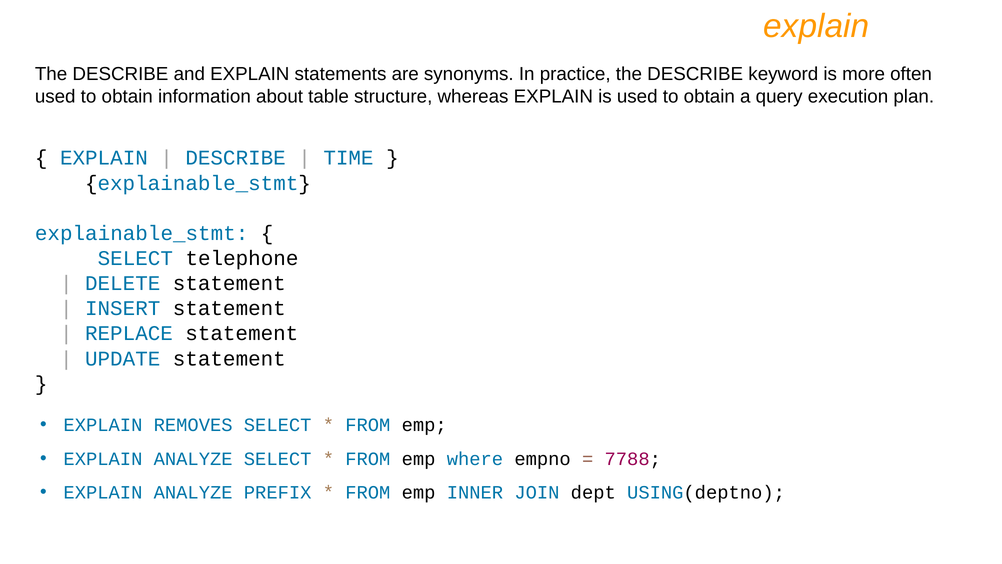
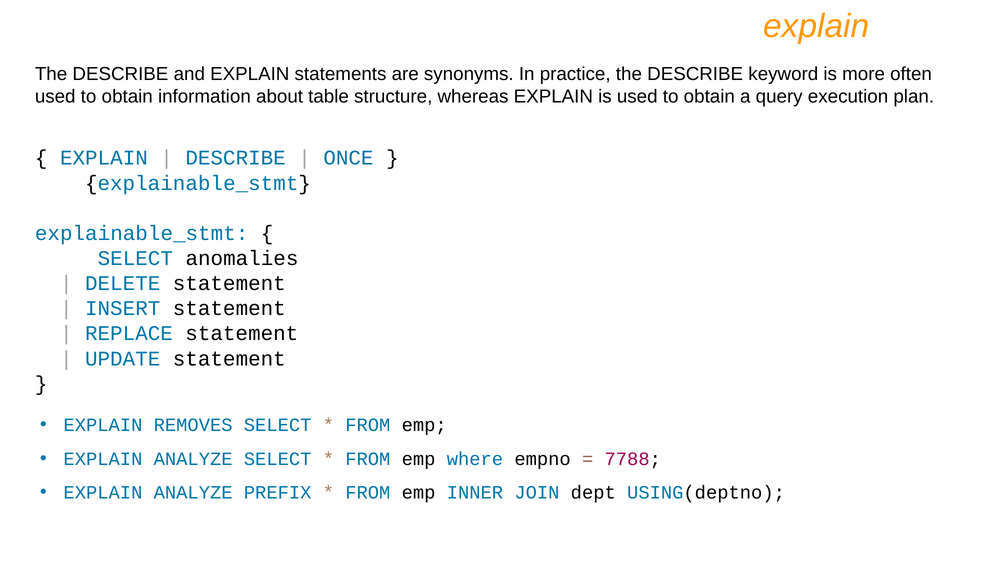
TIME: TIME -> ONCE
telephone: telephone -> anomalies
